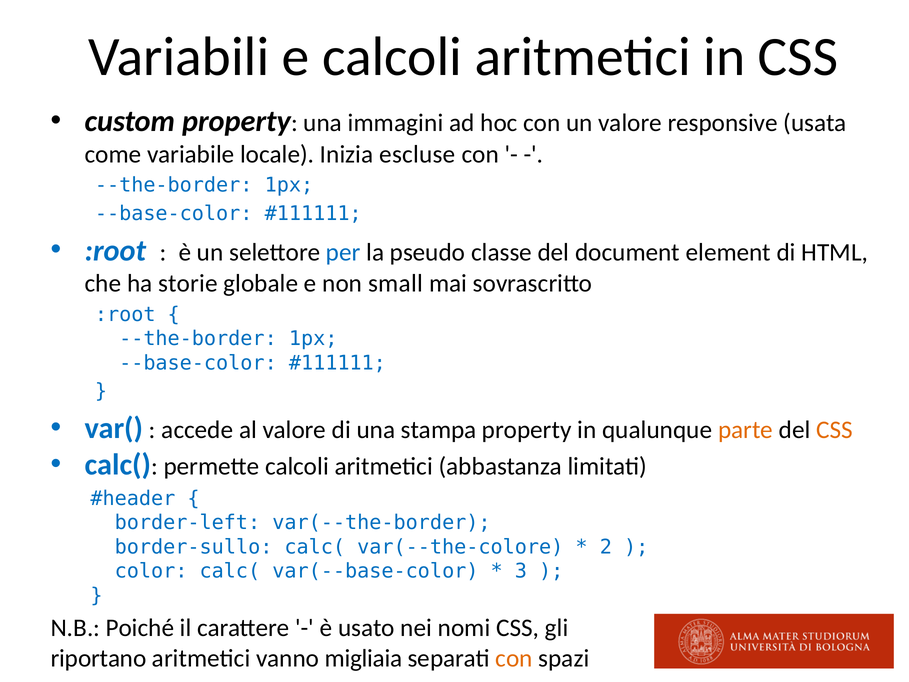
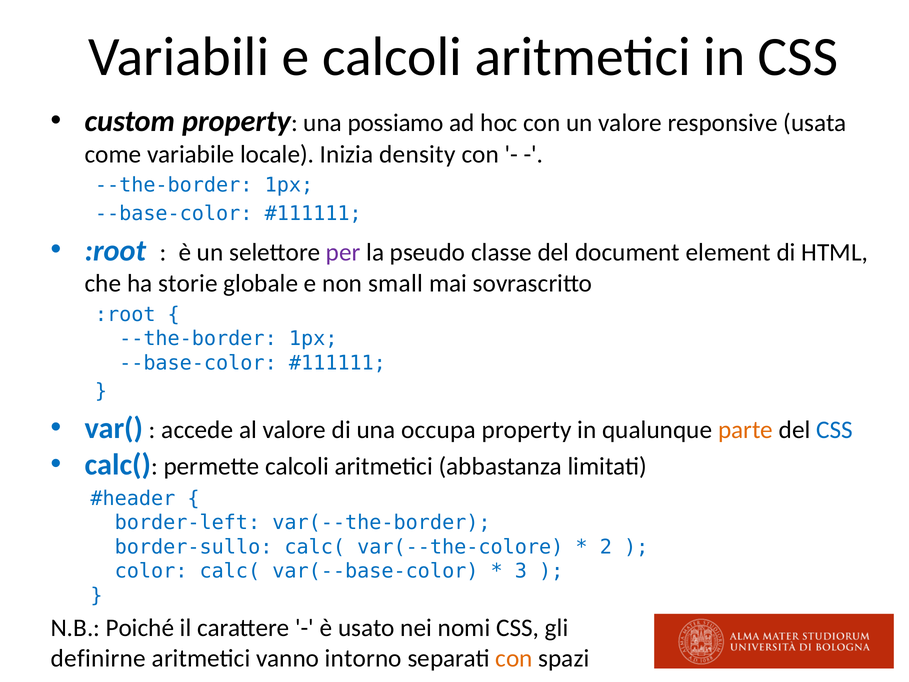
immagini: immagini -> possiamo
escluse: escluse -> density
per colour: blue -> purple
stampa: stampa -> occupa
CSS at (834, 430) colour: orange -> blue
riportano: riportano -> definirne
migliaia: migliaia -> intorno
